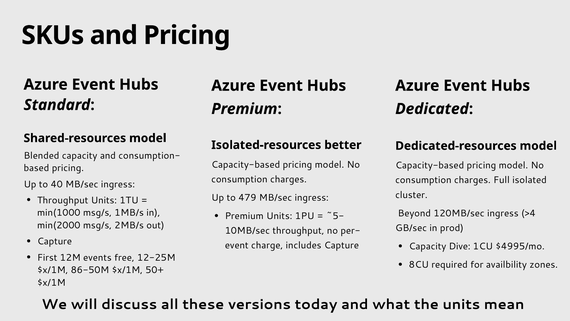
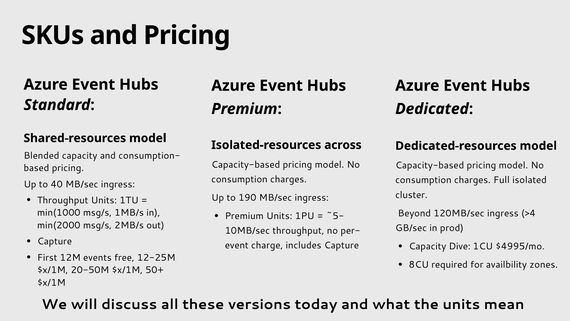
better: better -> across
479: 479 -> 190
86-50M: 86-50M -> 20-50M
